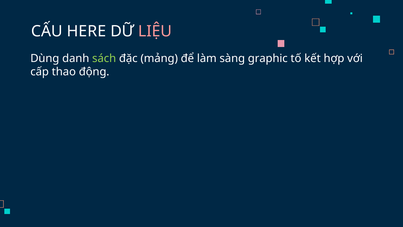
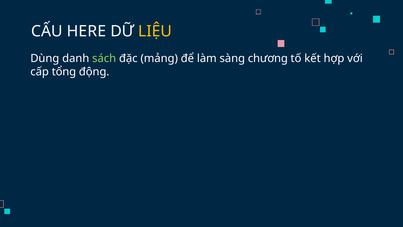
LIỆU colour: pink -> yellow
graphic: graphic -> chương
thao: thao -> tổng
